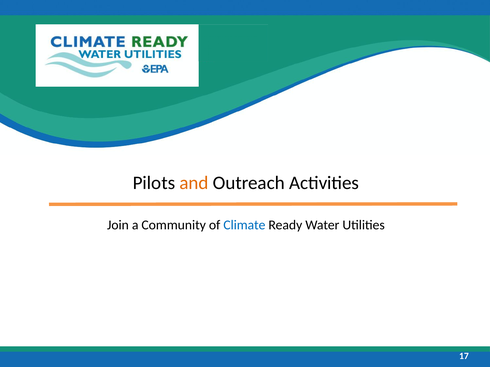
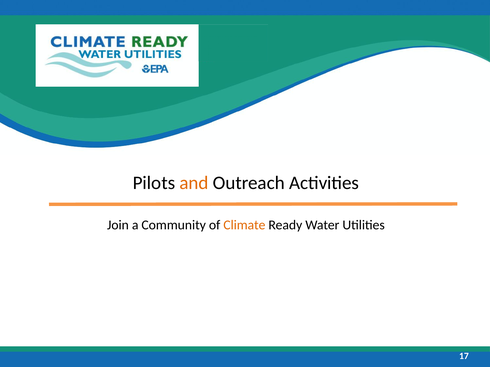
Climate colour: blue -> orange
